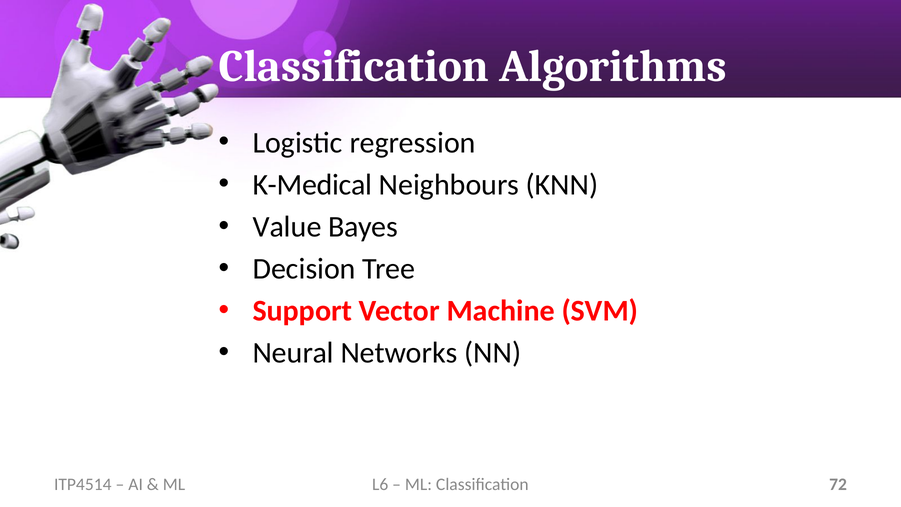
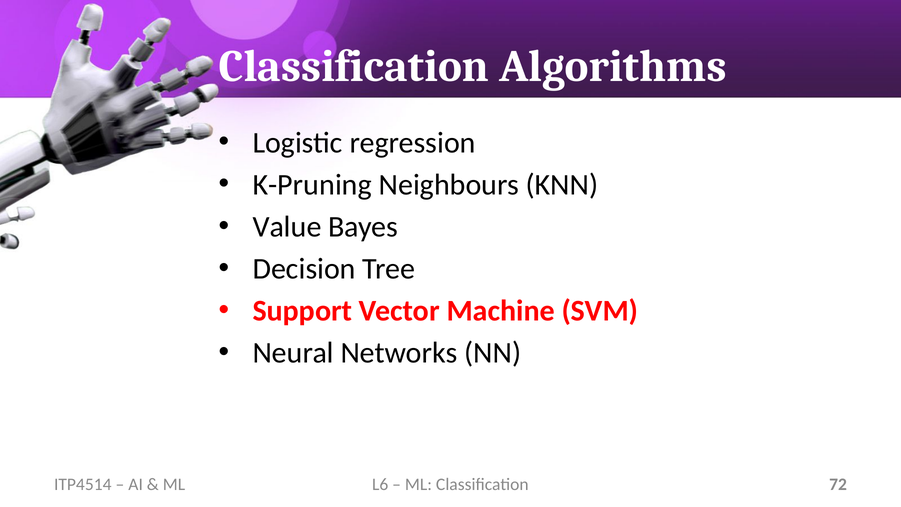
K-Medical: K-Medical -> K-Pruning
